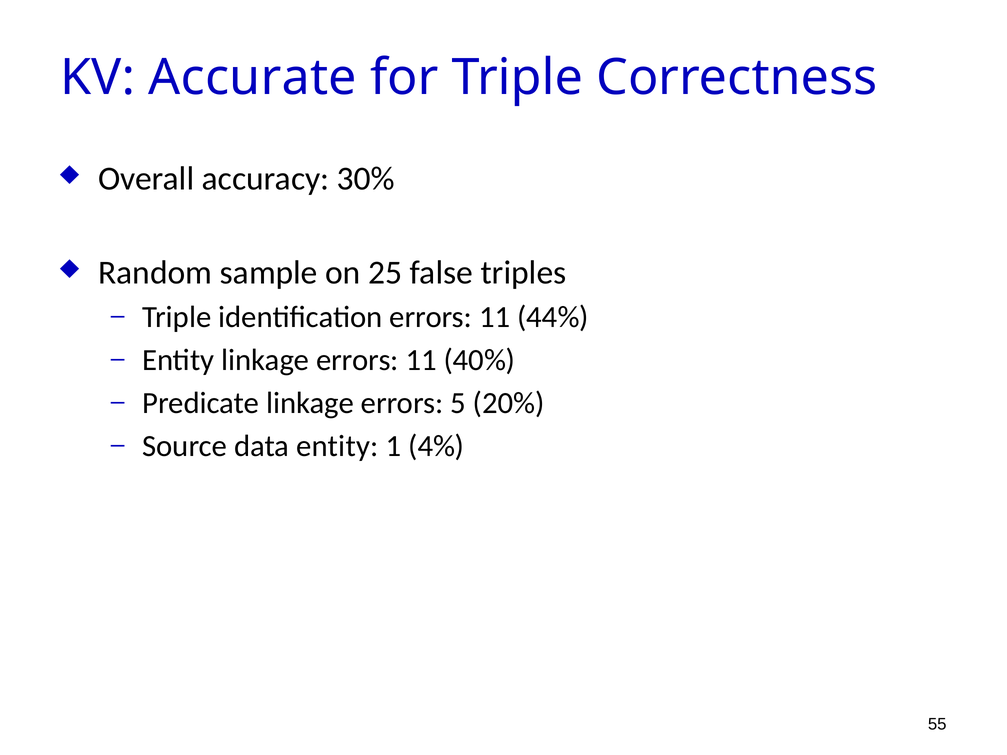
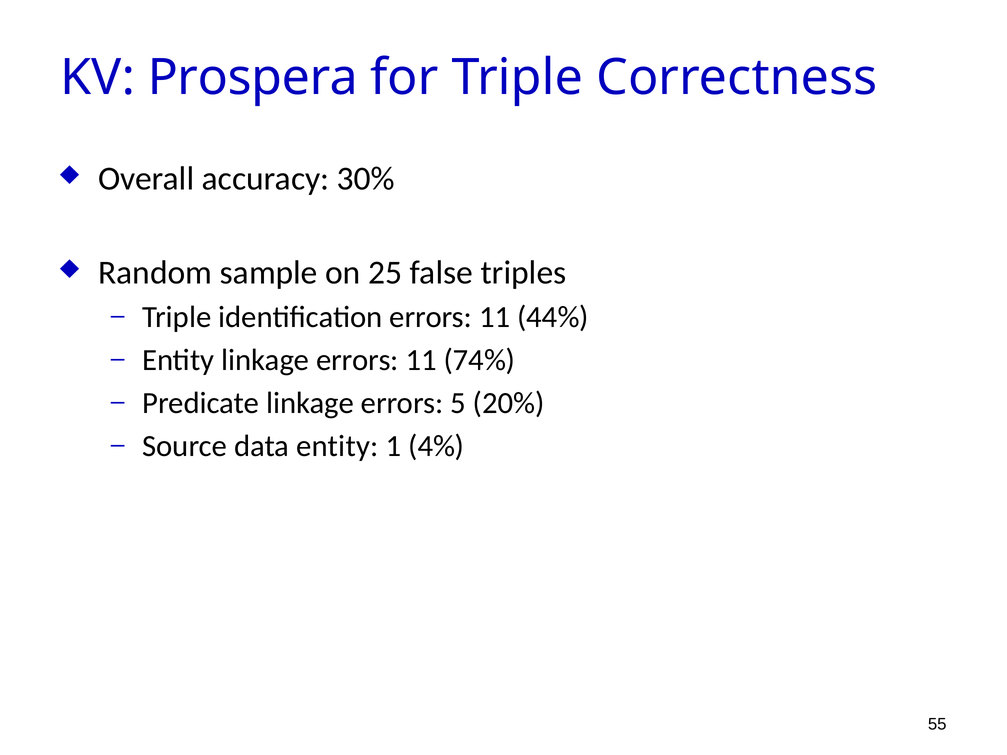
Accurate: Accurate -> Prospera
40%: 40% -> 74%
